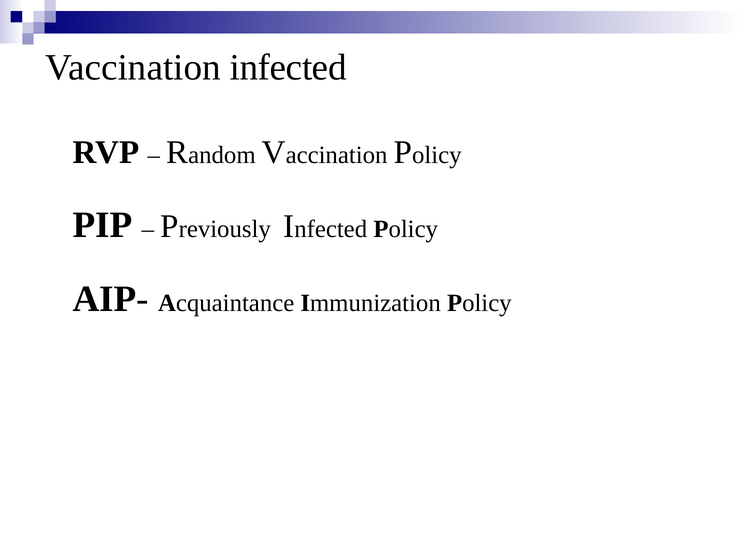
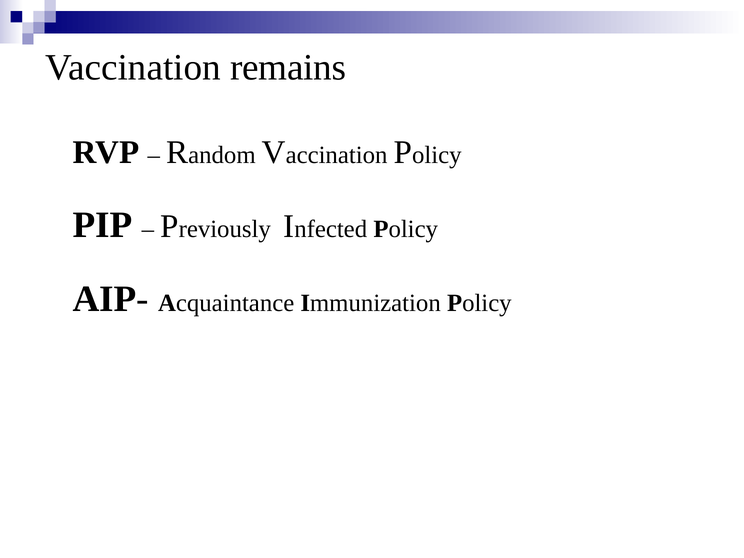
infected: infected -> remains
